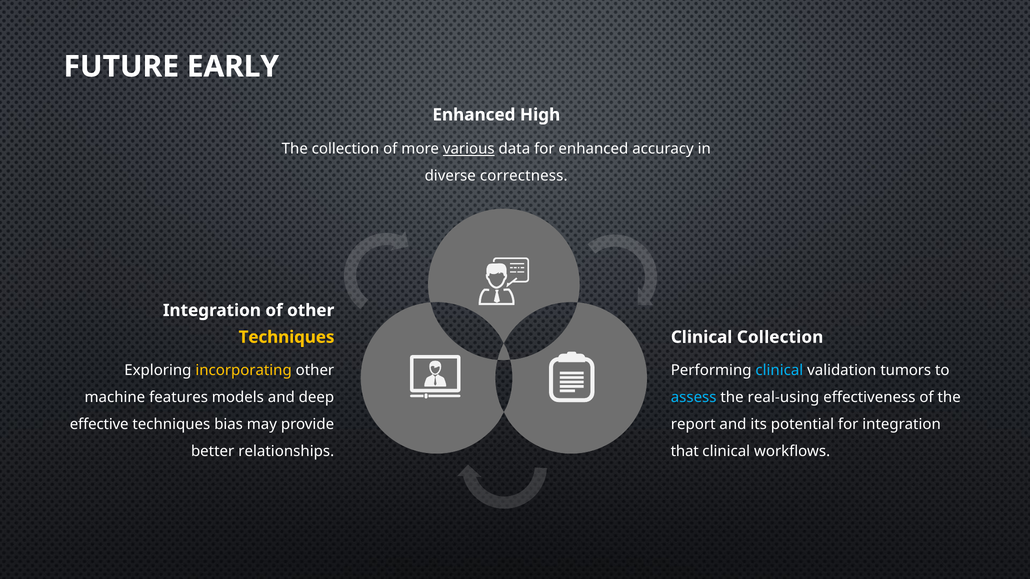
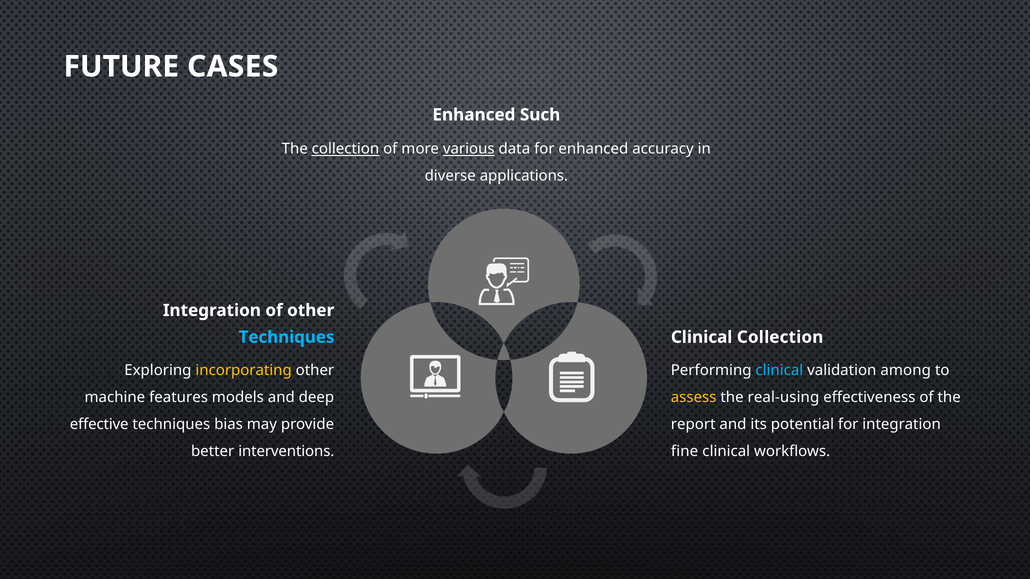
EARLY: EARLY -> CASES
High: High -> Such
collection at (345, 149) underline: none -> present
correctness: correctness -> applications
Techniques at (287, 337) colour: yellow -> light blue
tumors: tumors -> among
assess colour: light blue -> yellow
relationships: relationships -> interventions
that: that -> fine
